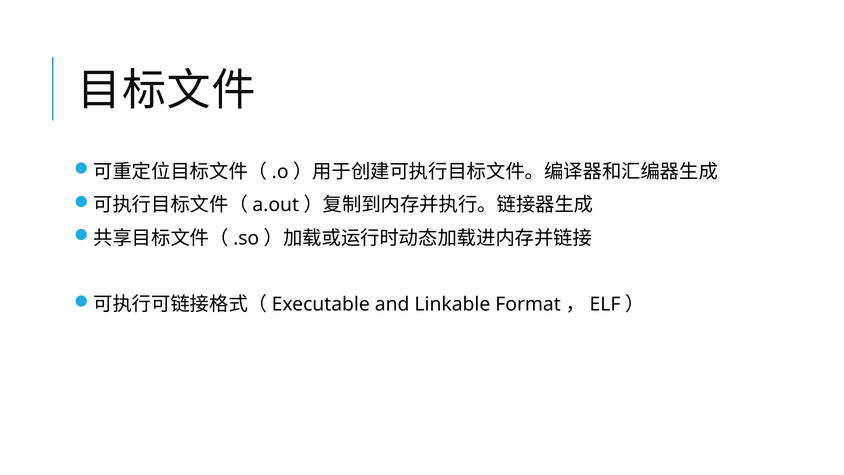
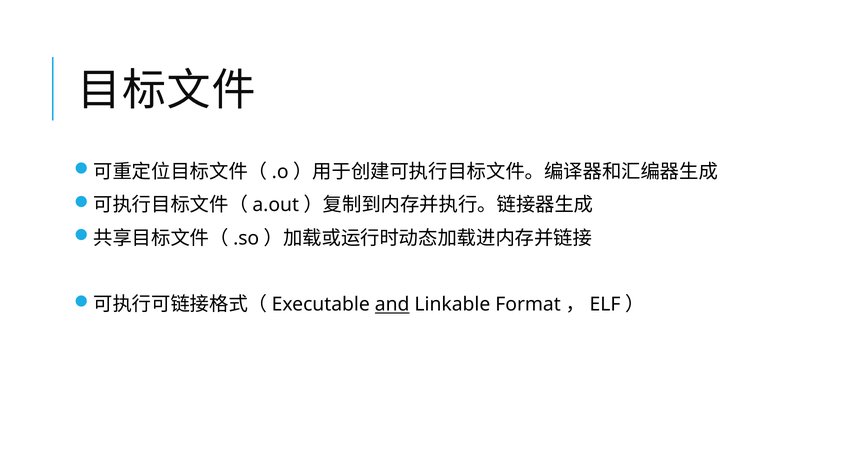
and underline: none -> present
